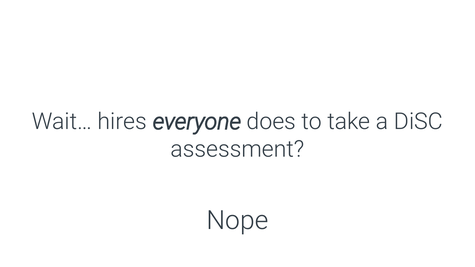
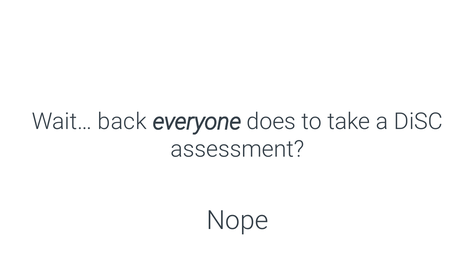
hires: hires -> back
